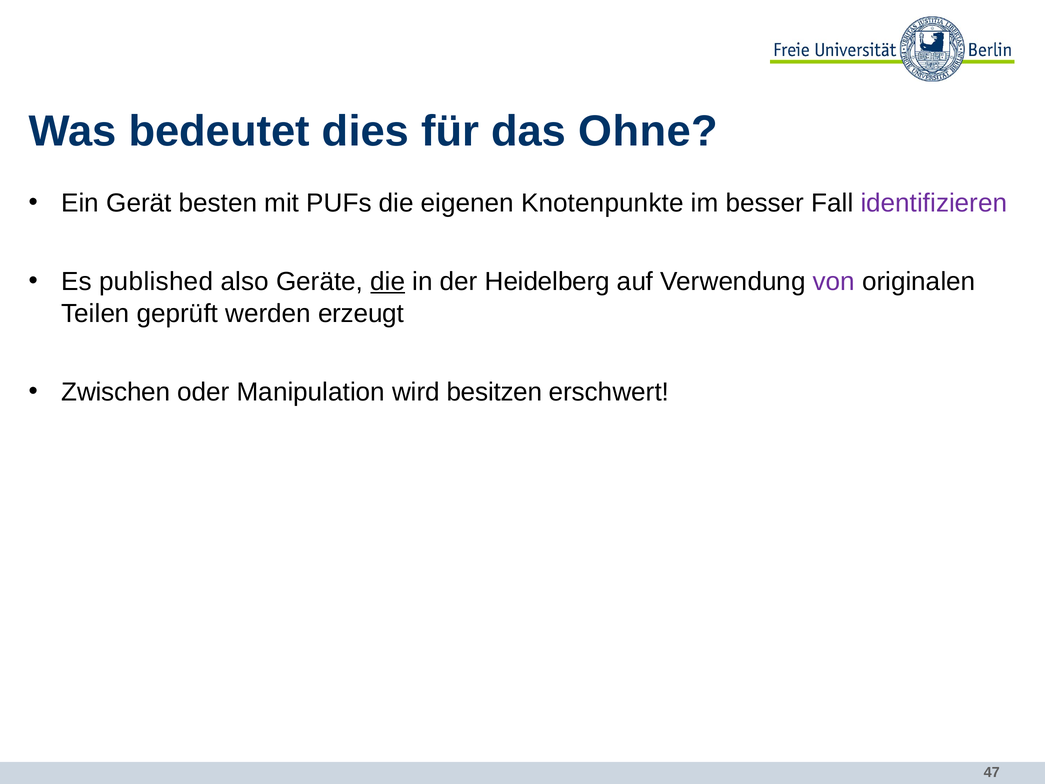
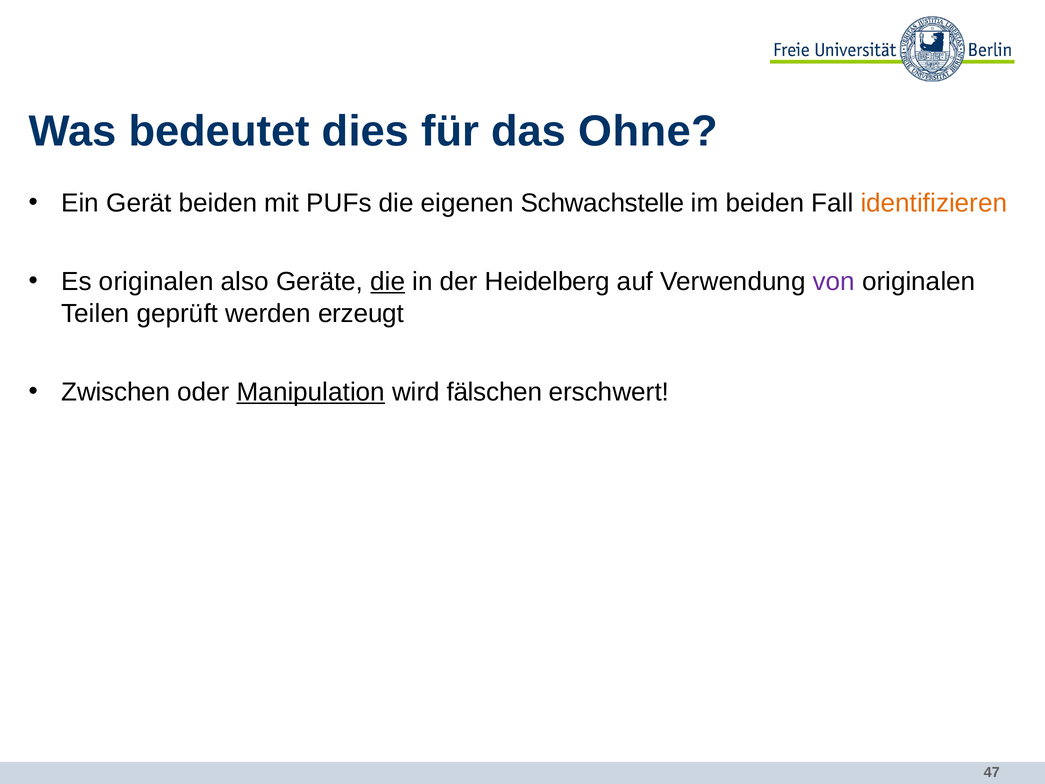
Gerät besten: besten -> beiden
Knotenpunkte: Knotenpunkte -> Schwachstelle
im besser: besser -> beiden
identifizieren colour: purple -> orange
Es published: published -> originalen
Manipulation underline: none -> present
besitzen: besitzen -> fälschen
